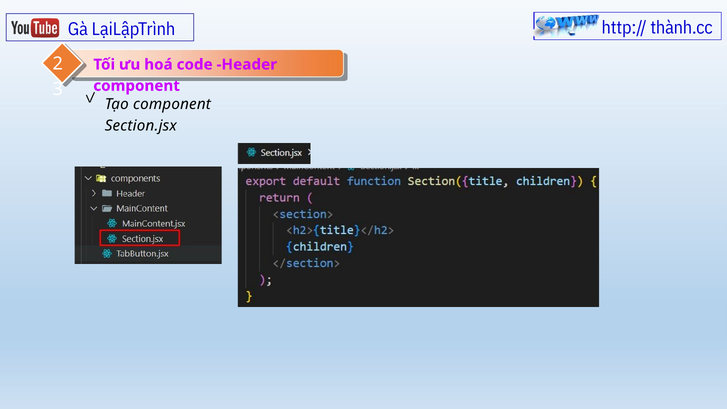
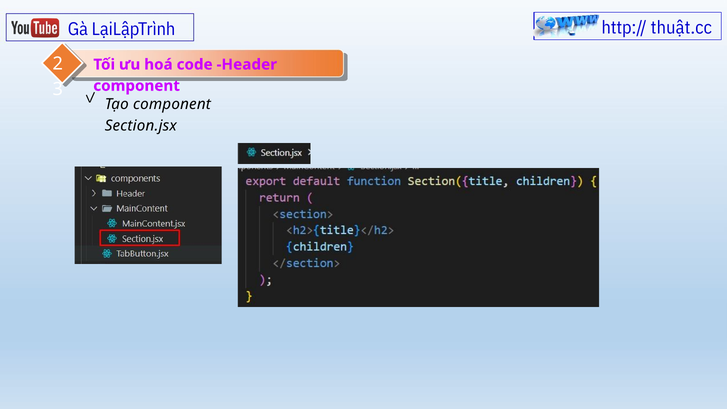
thành.cc: thành.cc -> thuật.cc
